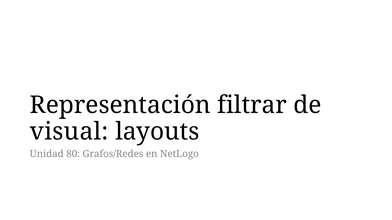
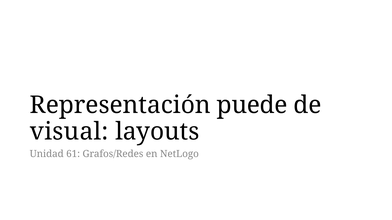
filtrar: filtrar -> puede
80: 80 -> 61
